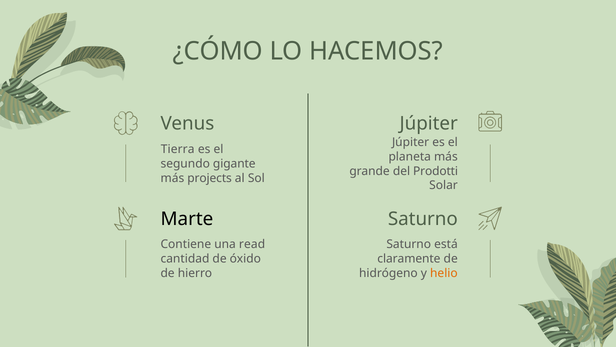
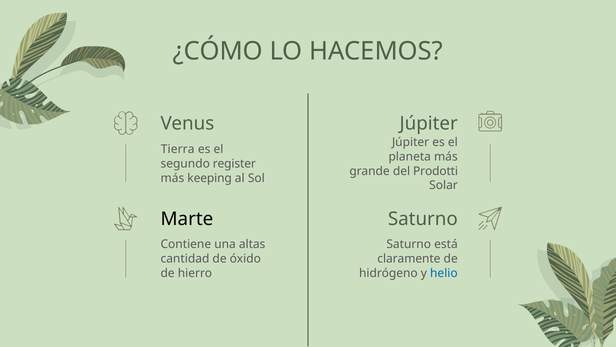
gigante: gigante -> register
projects: projects -> keeping
read: read -> altas
helio colour: orange -> blue
